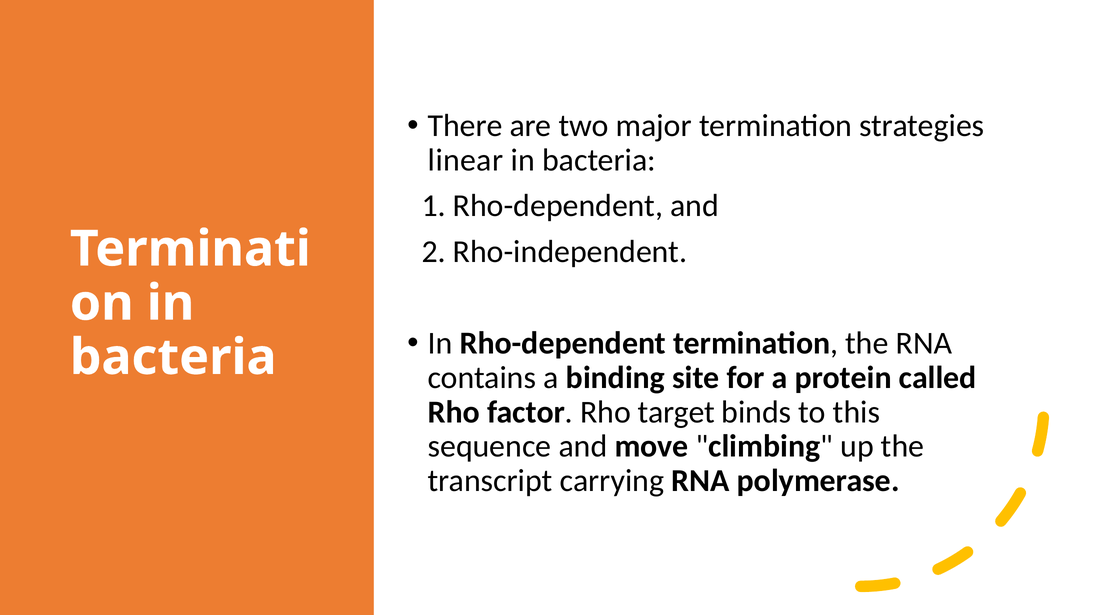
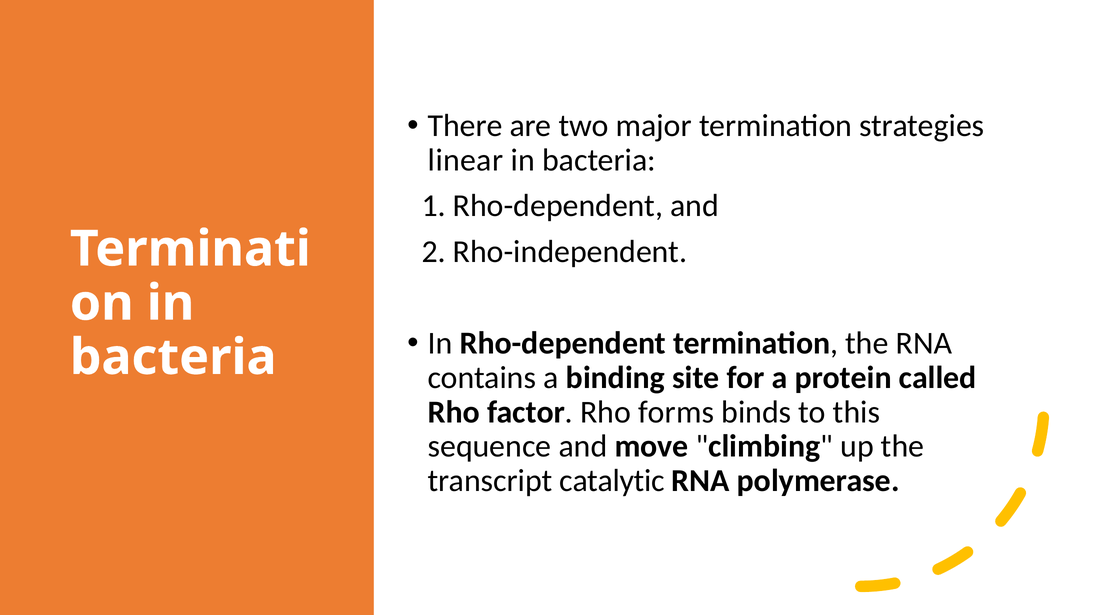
target: target -> forms
carrying: carrying -> catalytic
